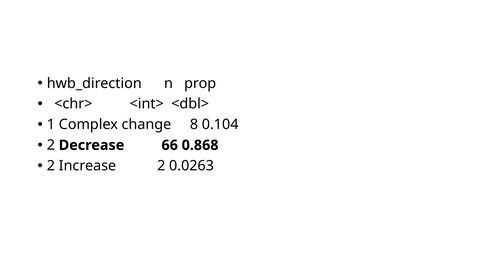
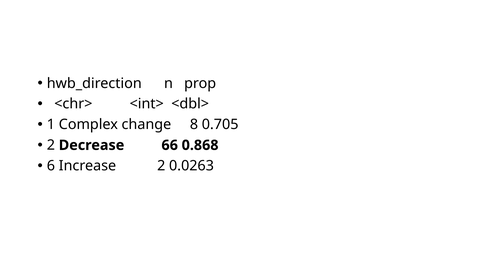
0.104: 0.104 -> 0.705
2 at (51, 166): 2 -> 6
